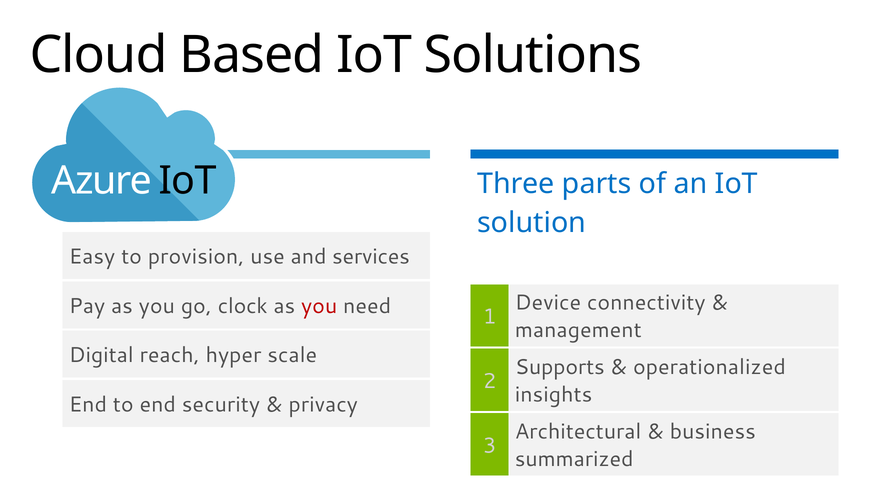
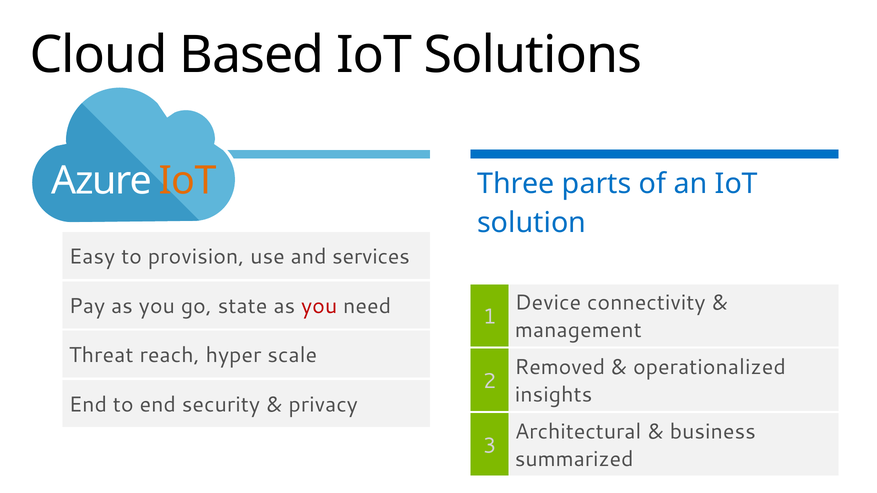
IoT at (188, 181) colour: black -> orange
clock: clock -> state
Digital: Digital -> Threat
Supports: Supports -> Removed
